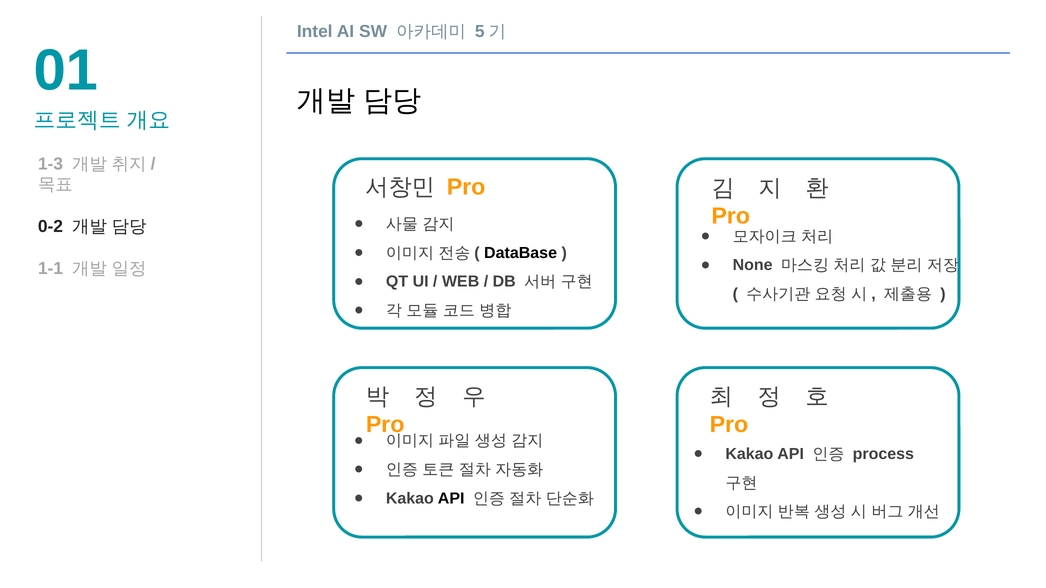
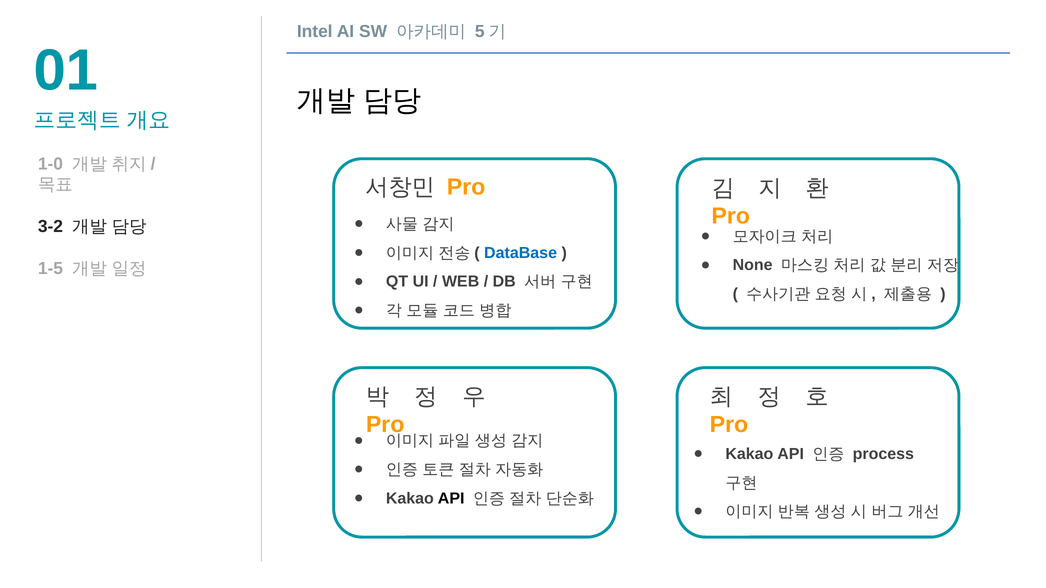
1-3: 1-3 -> 1-0
0-2: 0-2 -> 3-2
DataBase colour: black -> blue
1-1: 1-1 -> 1-5
